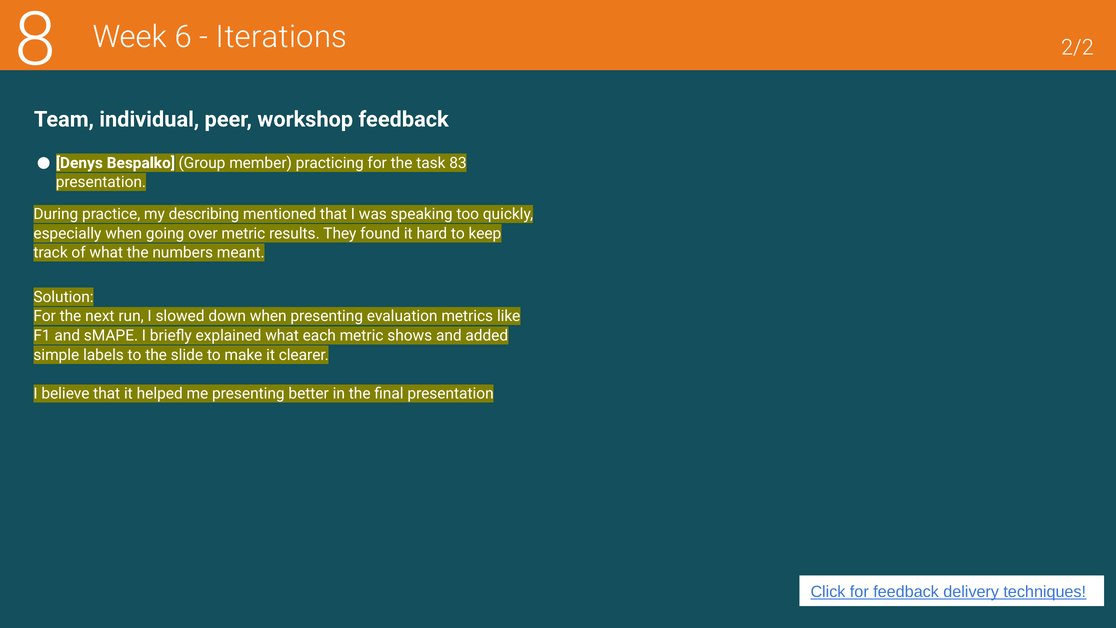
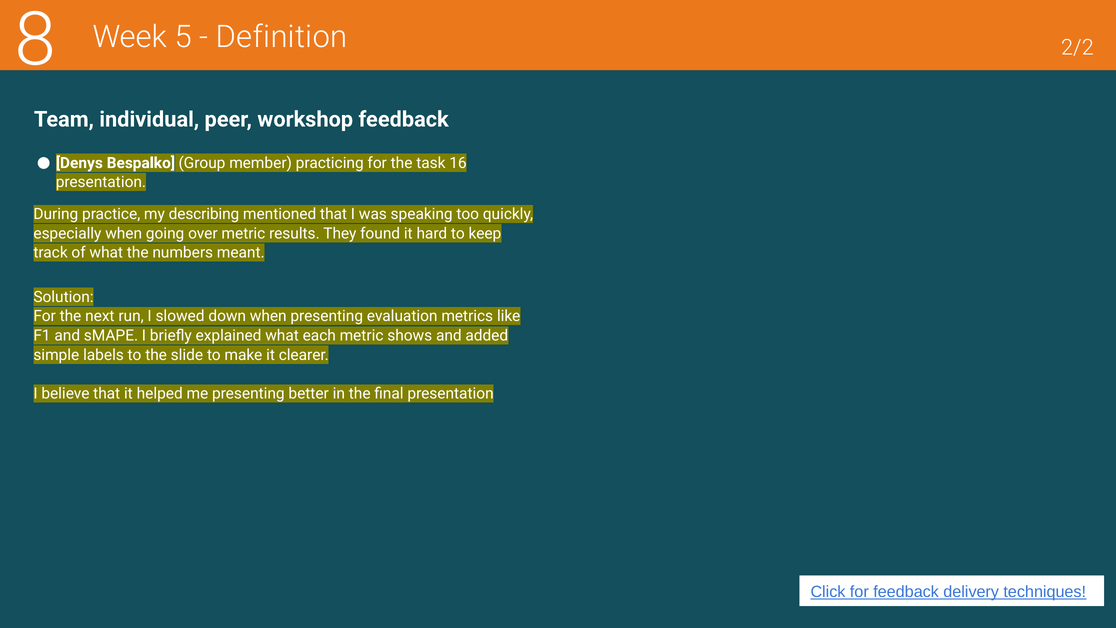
6: 6 -> 5
Iterations: Iterations -> Definition
83: 83 -> 16
